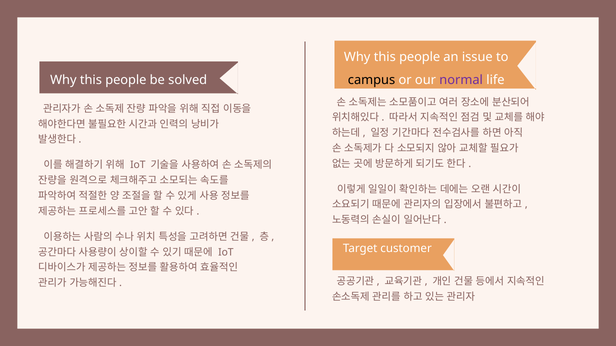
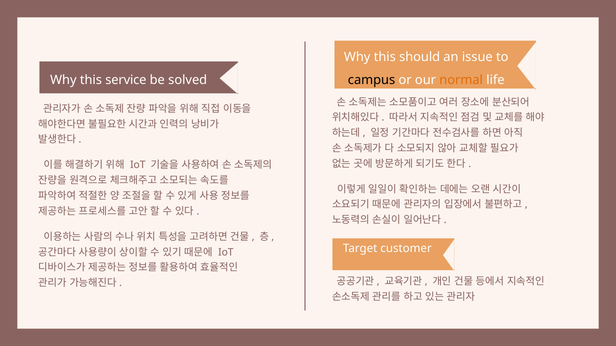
people at (420, 57): people -> should
normal colour: purple -> orange
people at (126, 80): people -> service
